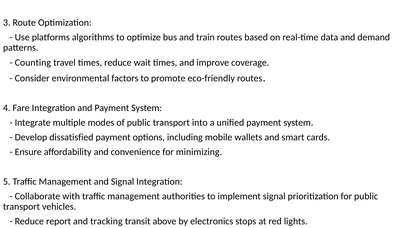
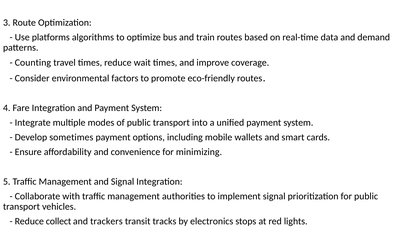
dissatisfied: dissatisfied -> sometimes
report: report -> collect
tracking: tracking -> trackers
above: above -> tracks
